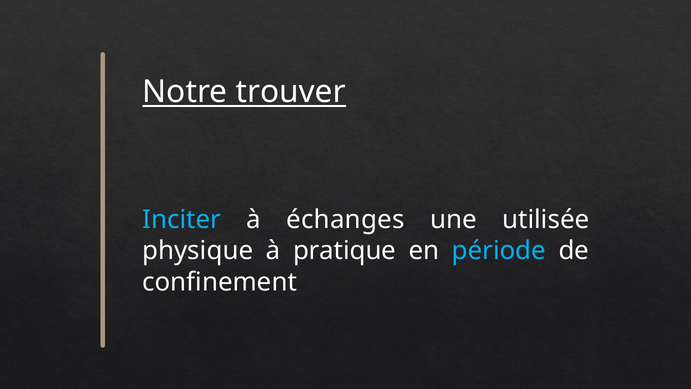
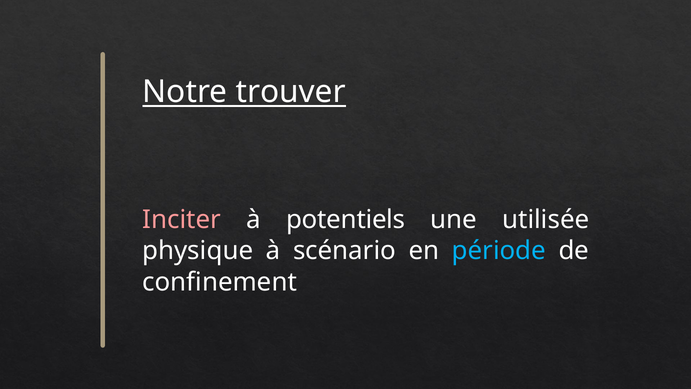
Inciter colour: light blue -> pink
échanges: échanges -> potentiels
pratique: pratique -> scénario
